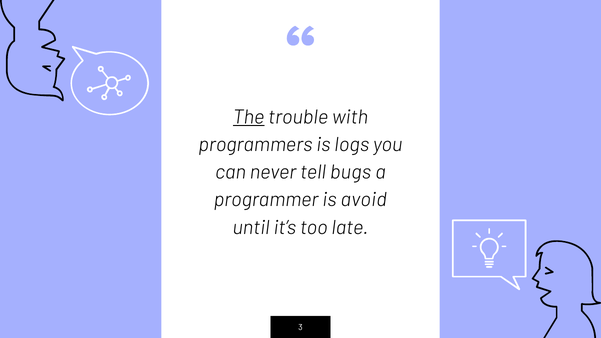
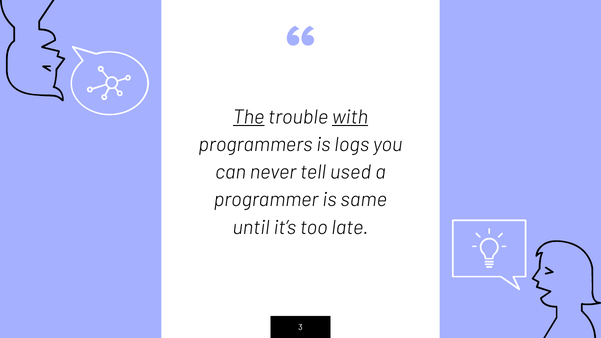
with underline: none -> present
bugs: bugs -> used
avoid: avoid -> same
